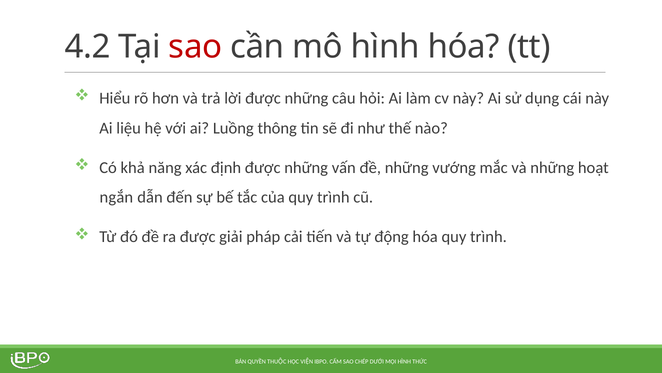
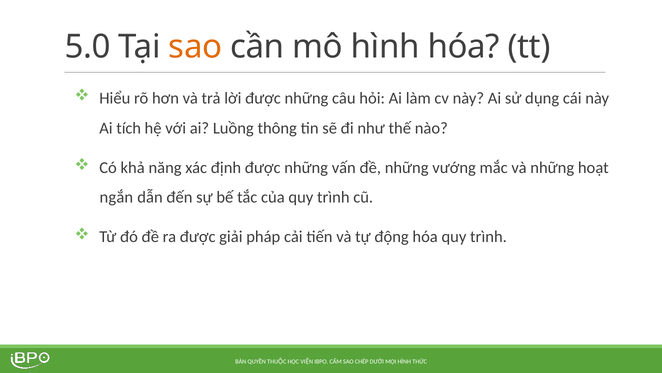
4.2: 4.2 -> 5.0
sao at (195, 47) colour: red -> orange
liệu: liệu -> tích
